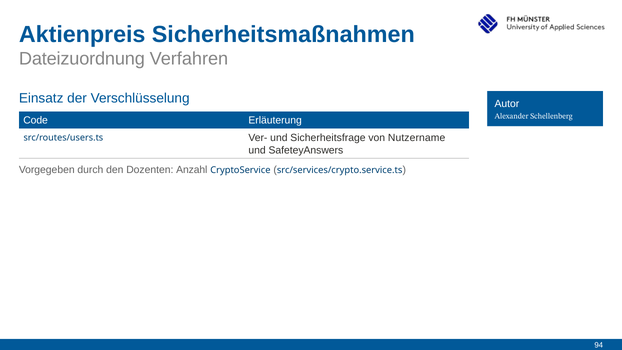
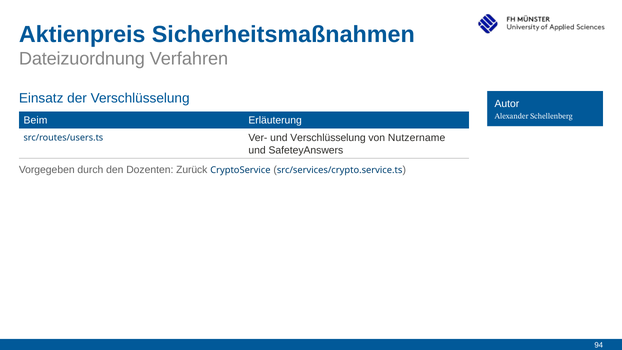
Code: Code -> Beim
und Sicherheitsfrage: Sicherheitsfrage -> Verschlüsselung
Anzahl: Anzahl -> Zurück
